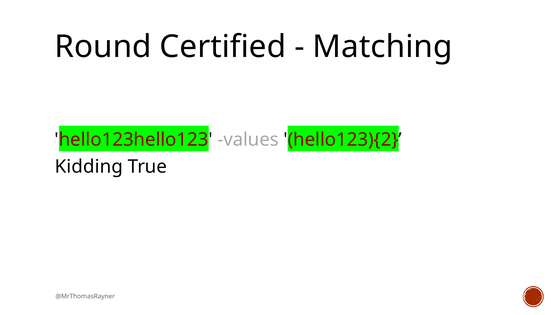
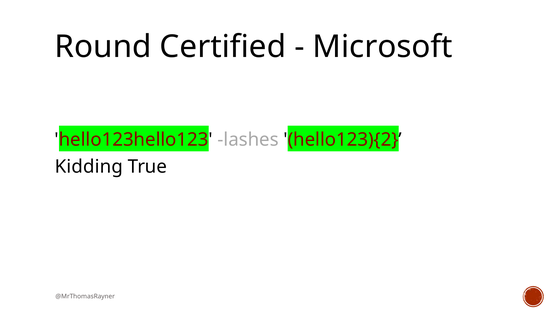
Matching: Matching -> Microsoft
values: values -> lashes
